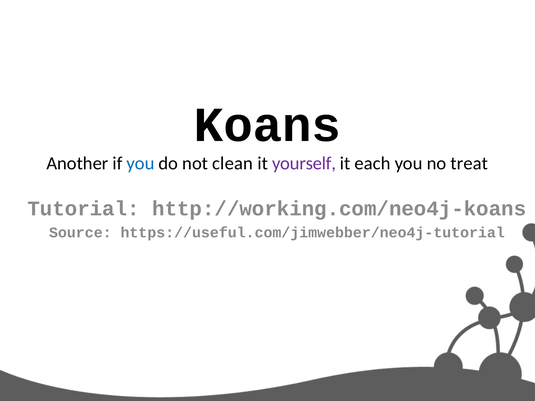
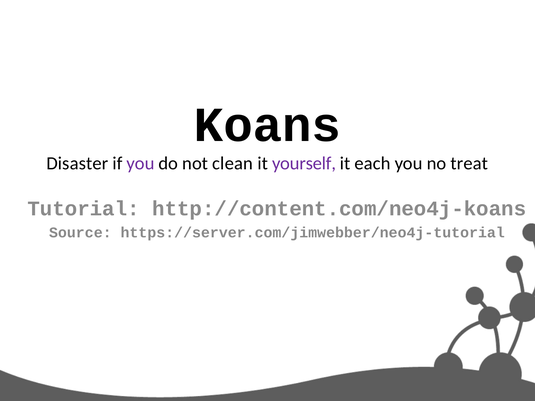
Another: Another -> Disaster
you at (141, 163) colour: blue -> purple
http://working.com/neo4j-koans: http://working.com/neo4j-koans -> http://content.com/neo4j-koans
https://useful.com/jimwebber/neo4j-tutorial: https://useful.com/jimwebber/neo4j-tutorial -> https://server.com/jimwebber/neo4j-tutorial
